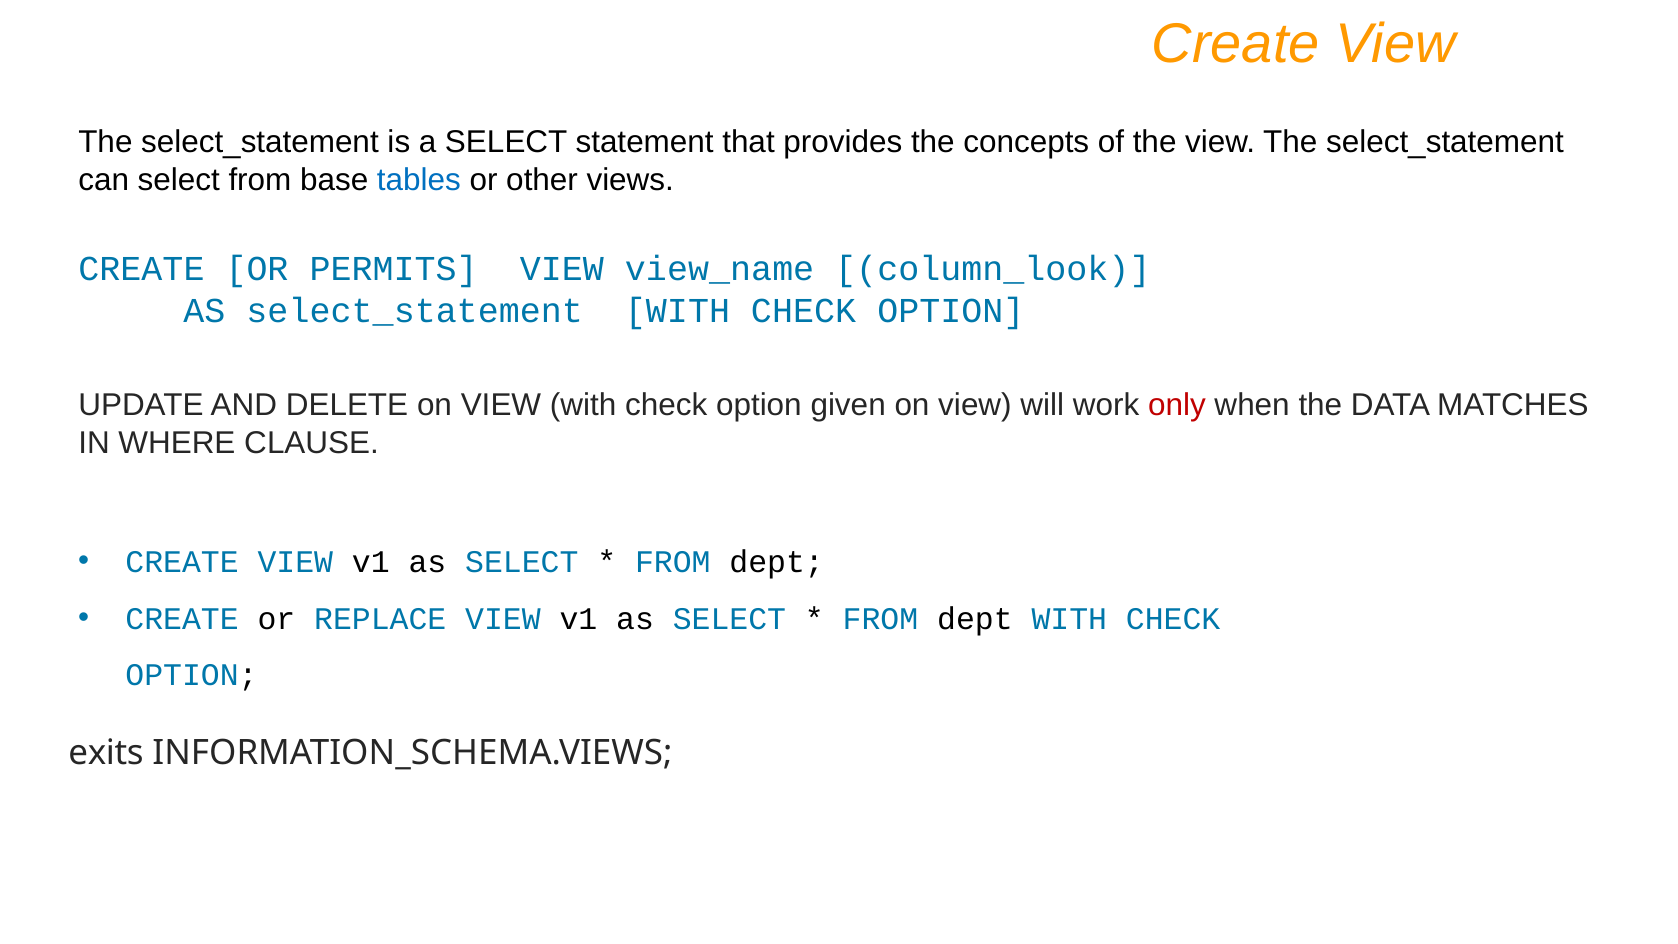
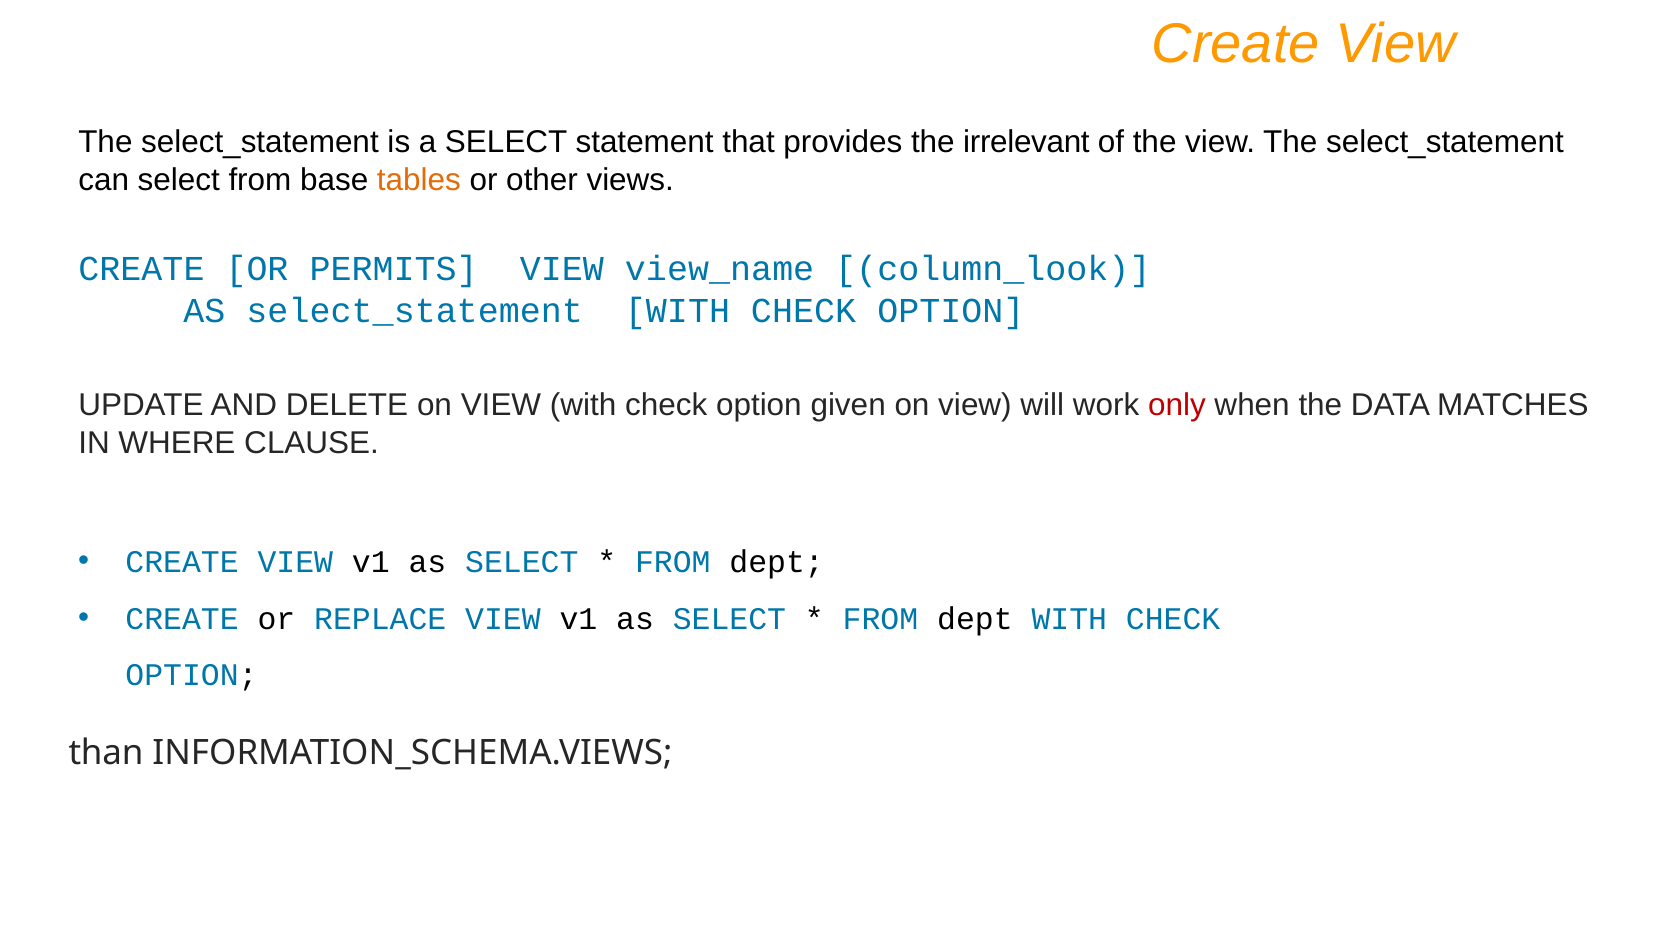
concepts: concepts -> irrelevant
tables colour: blue -> orange
exits: exits -> than
